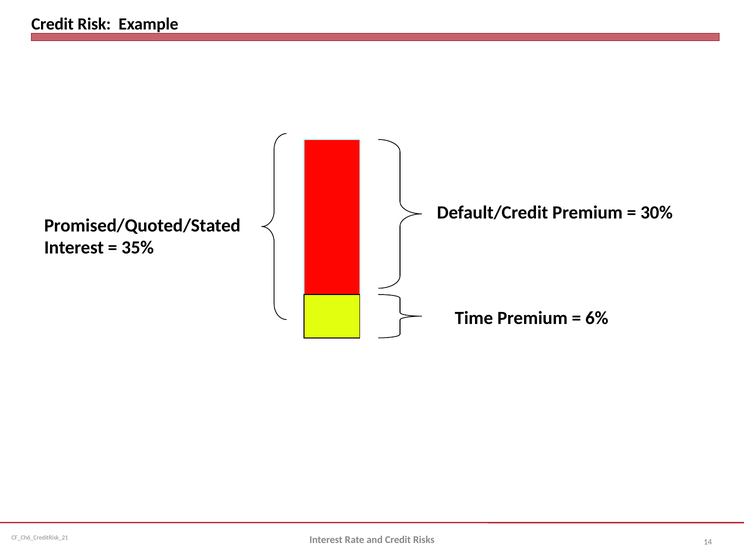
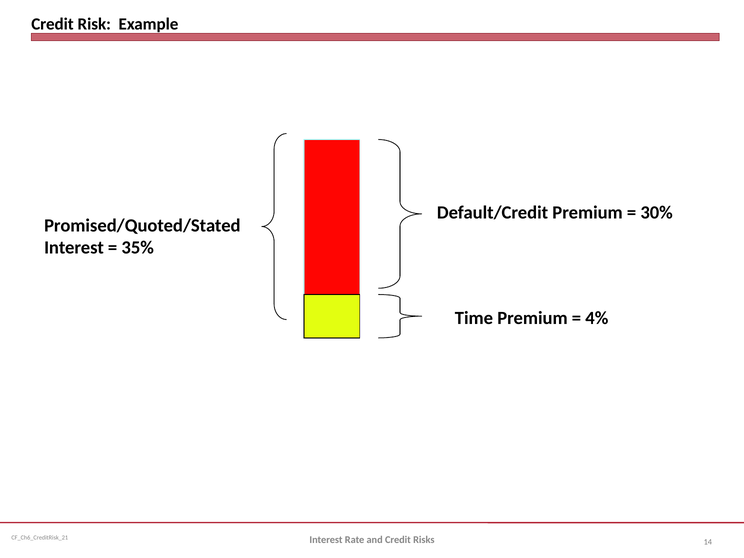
6%: 6% -> 4%
